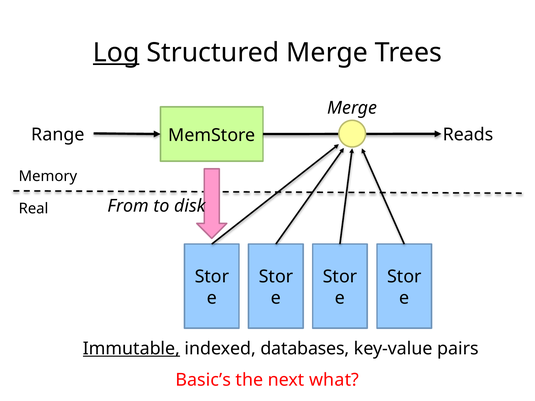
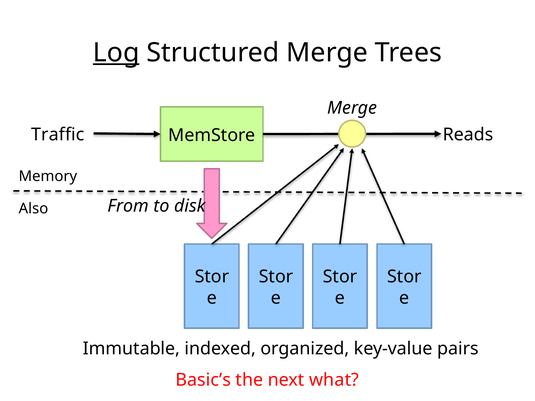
Range: Range -> Traffic
Real: Real -> Also
Immutable underline: present -> none
databases: databases -> organized
